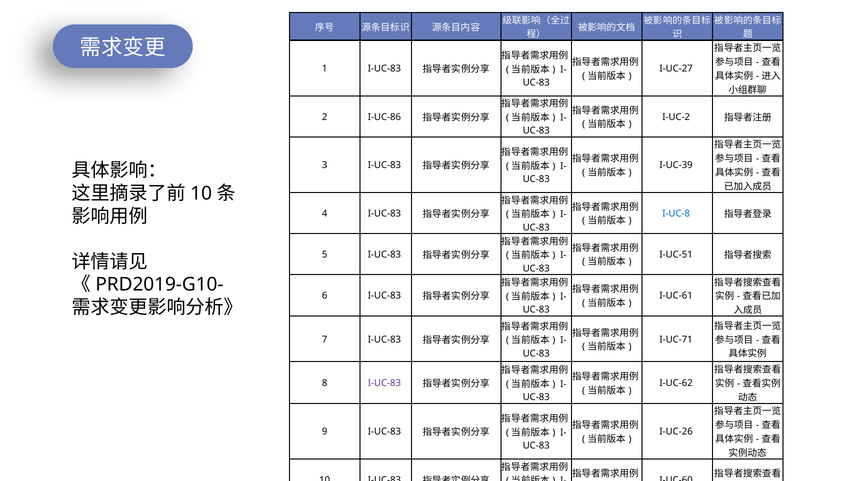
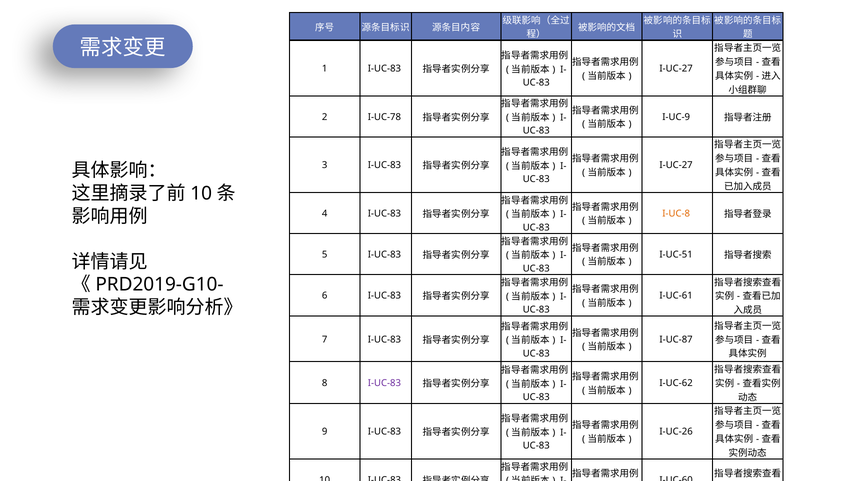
I-UC-86: I-UC-86 -> I-UC-78
I-UC-2: I-UC-2 -> I-UC-9
I-UC-39 at (676, 165): I-UC-39 -> I-UC-27
I-UC-8 colour: blue -> orange
I-UC-71: I-UC-71 -> I-UC-87
